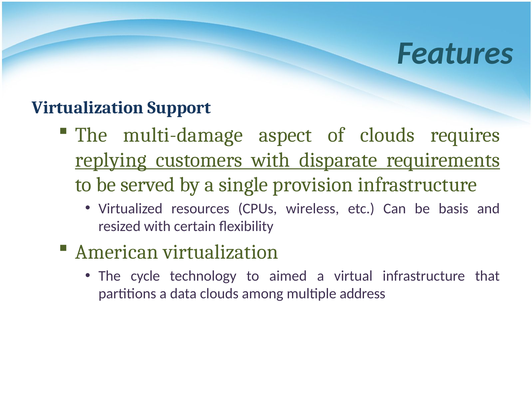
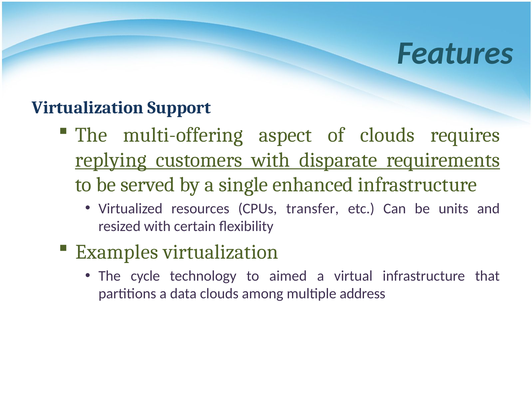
multi-damage: multi-damage -> multi-offering
provision: provision -> enhanced
wireless: wireless -> transfer
basis: basis -> units
American: American -> Examples
